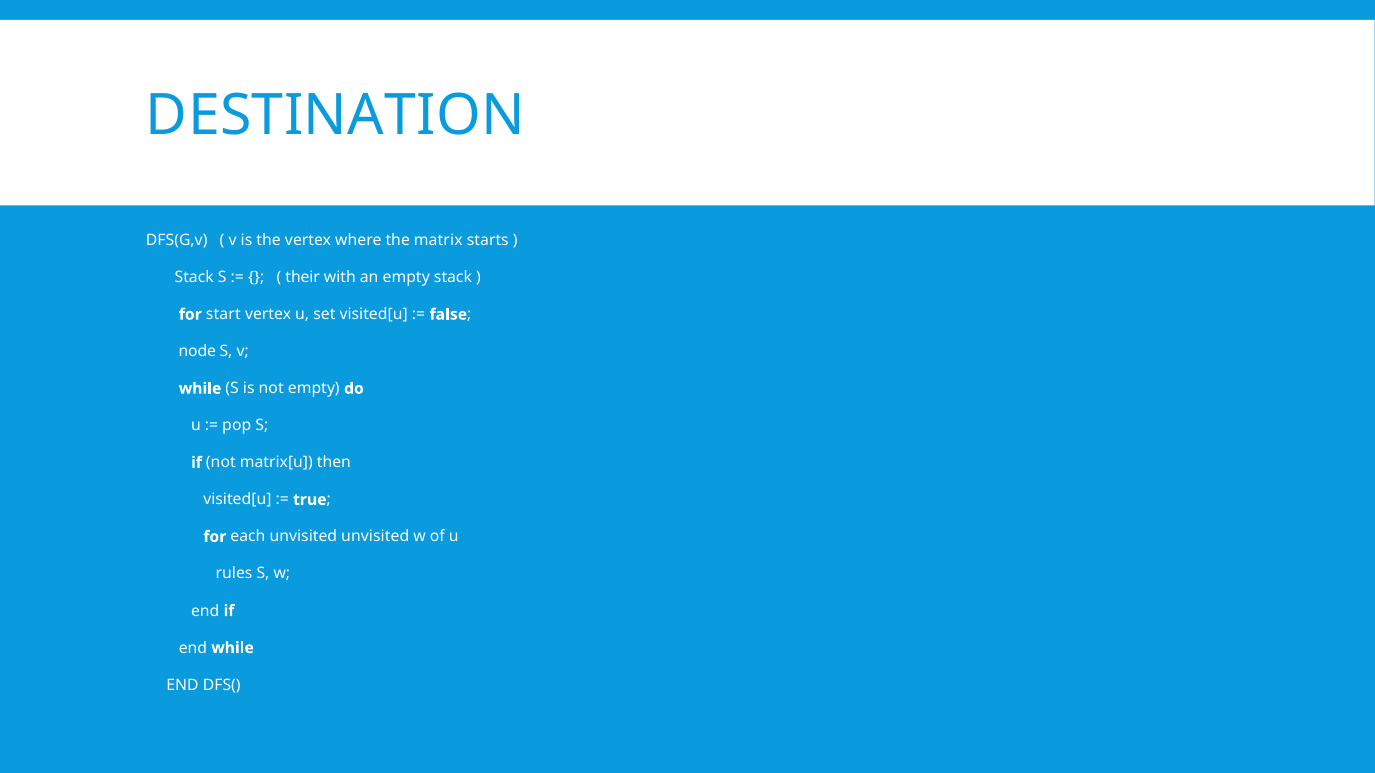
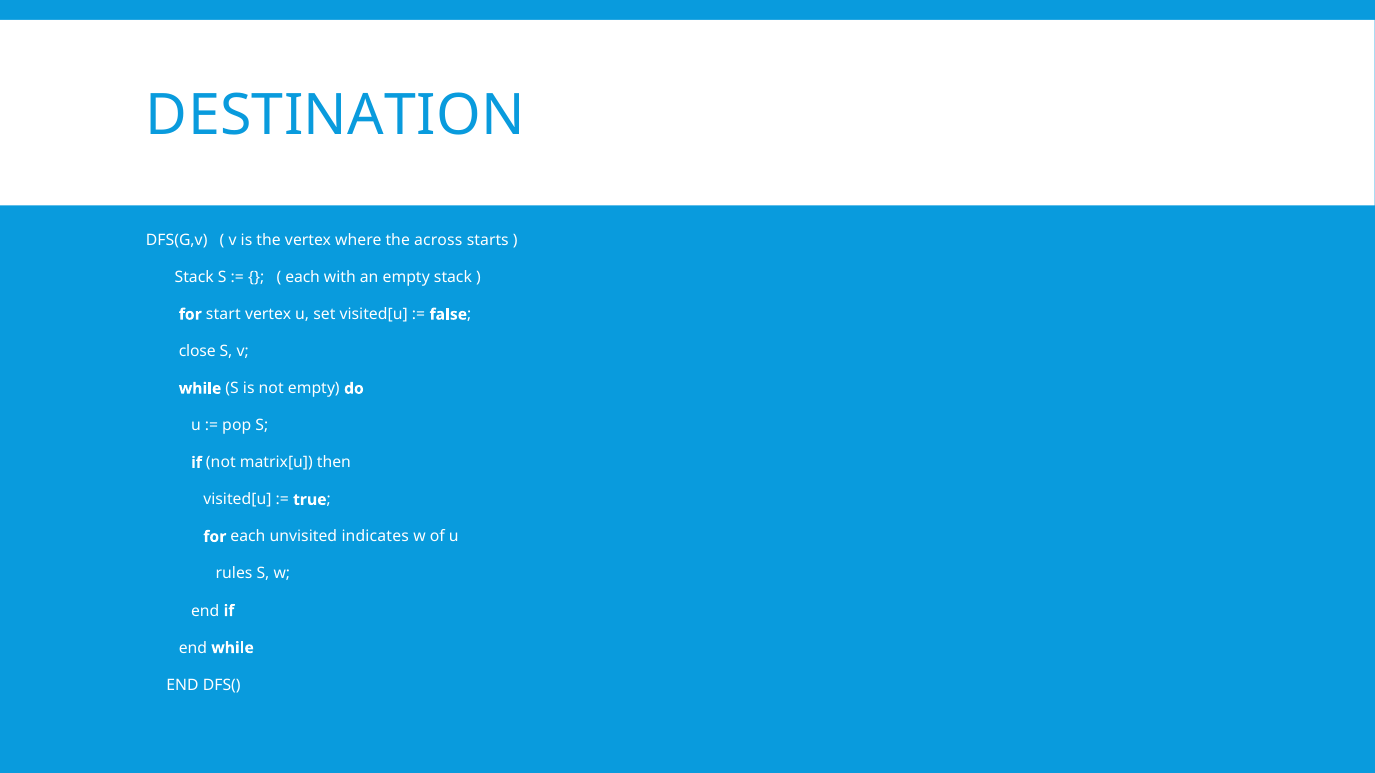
matrix: matrix -> across
their at (303, 278): their -> each
node: node -> close
unvisited unvisited: unvisited -> indicates
